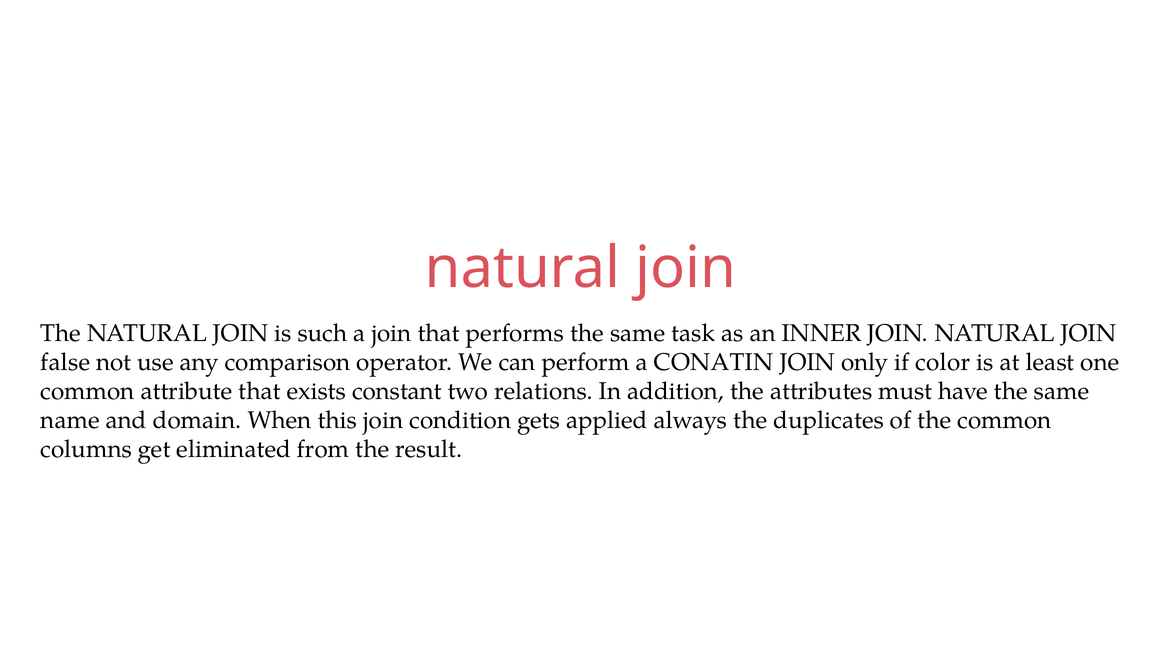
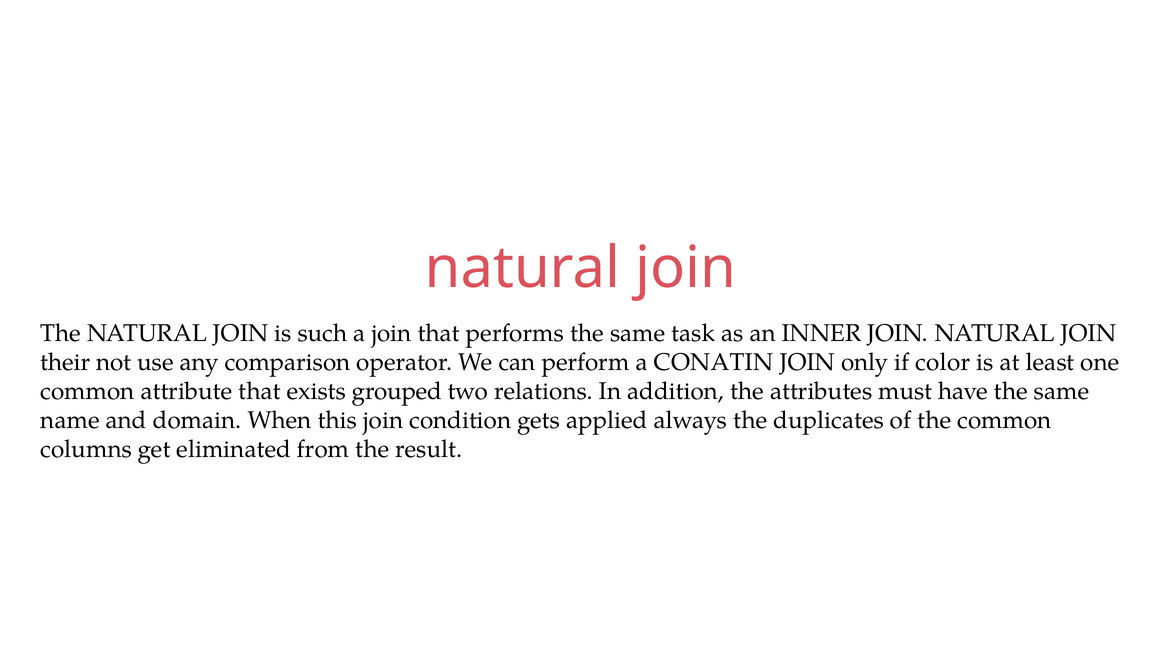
false: false -> their
constant: constant -> grouped
